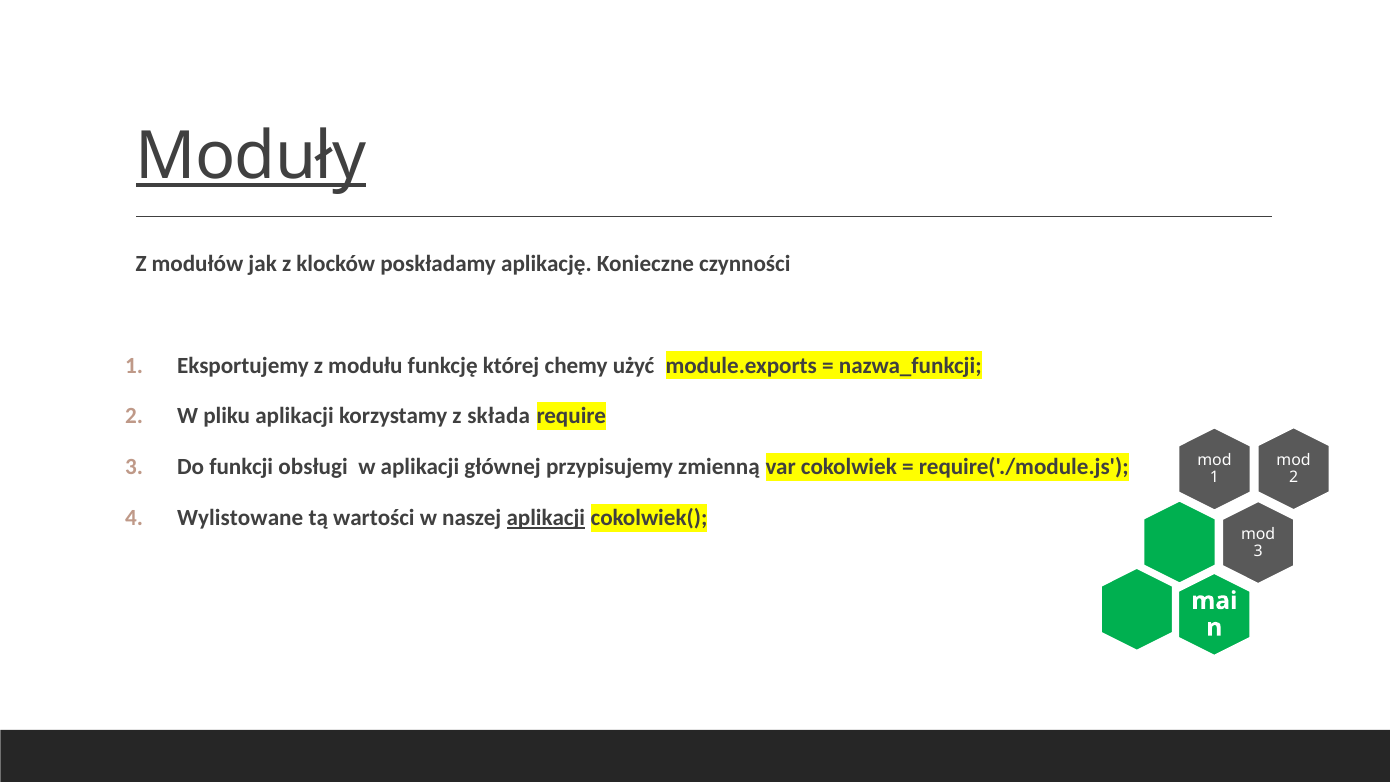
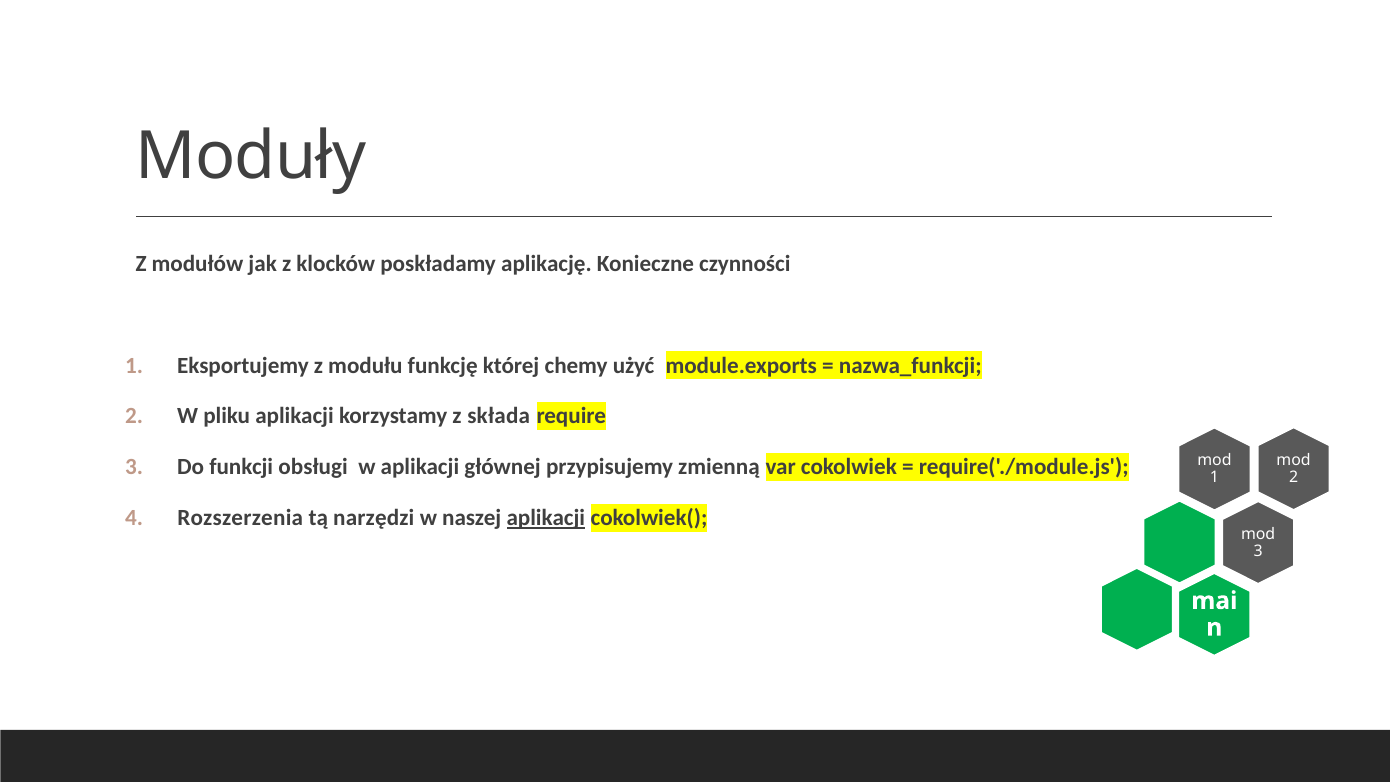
Moduły underline: present -> none
Wylistowane: Wylistowane -> Rozszerzenia
wartości: wartości -> narzędzi
